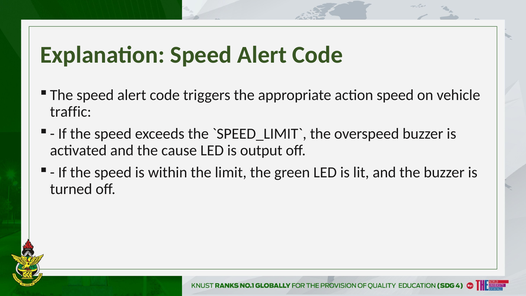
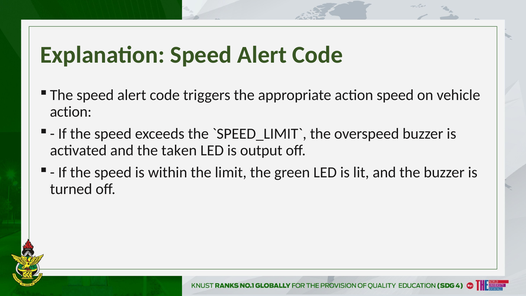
traffic at (71, 112): traffic -> action
cause: cause -> taken
